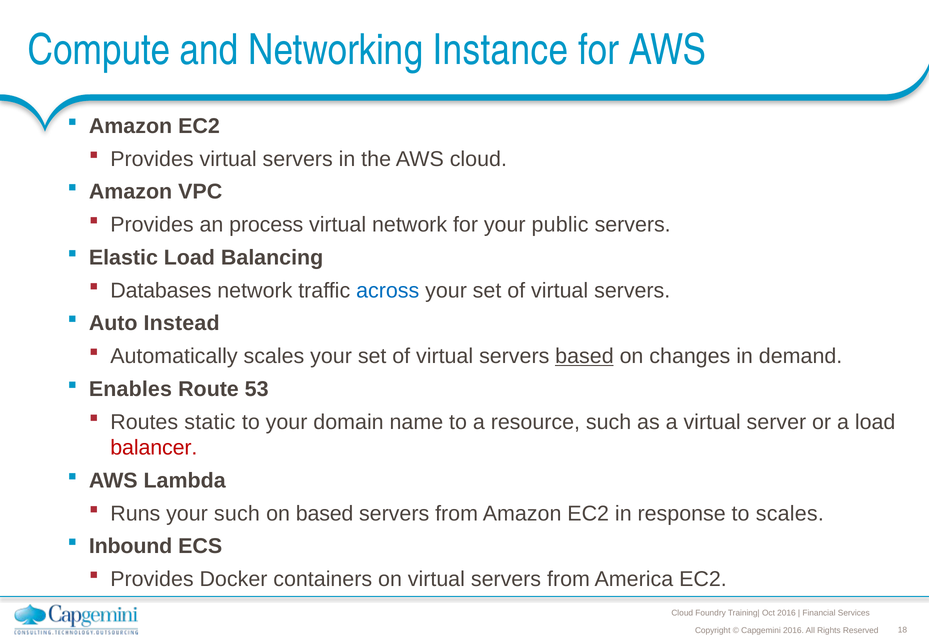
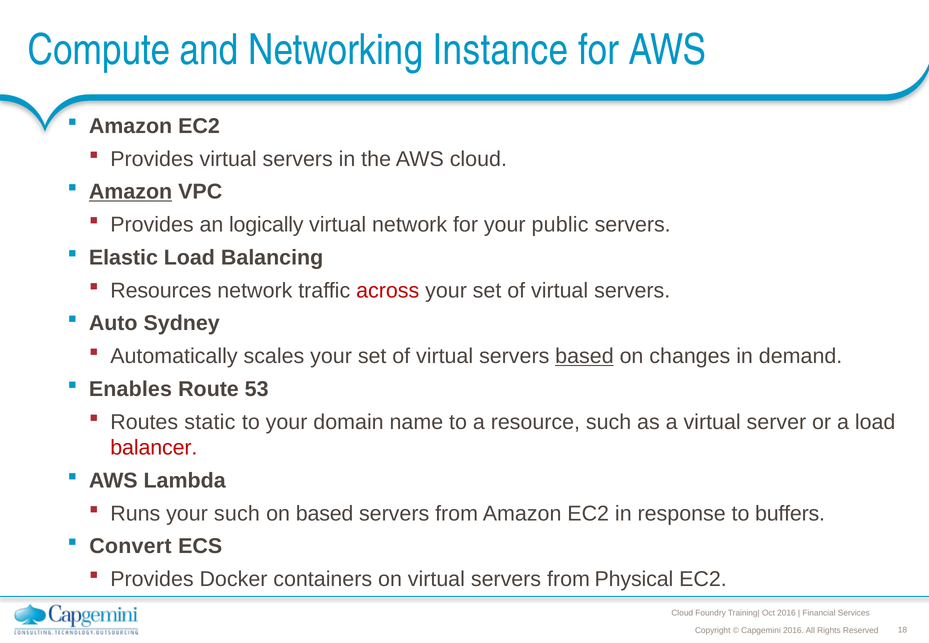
Amazon at (131, 192) underline: none -> present
process: process -> logically
Databases: Databases -> Resources
across colour: blue -> red
Instead: Instead -> Sydney
to scales: scales -> buffers
Inbound: Inbound -> Convert
America: America -> Physical
